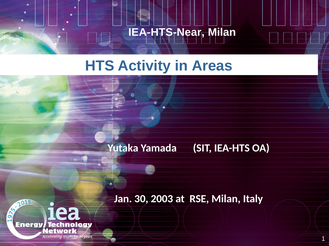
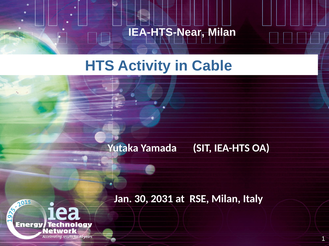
Areas: Areas -> Cable
2003: 2003 -> 2031
